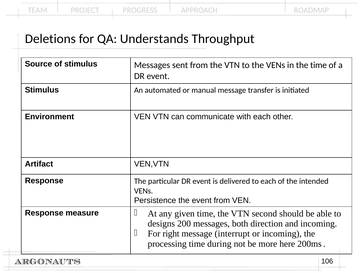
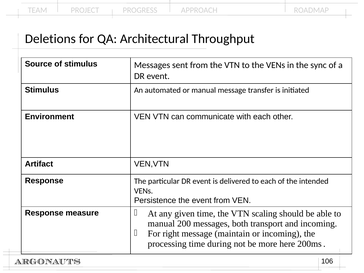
Understands: Understands -> Architectural
the time: time -> sync
second: second -> scaling
designs at (161, 224): designs -> manual
direction: direction -> transport
interrupt: interrupt -> maintain
